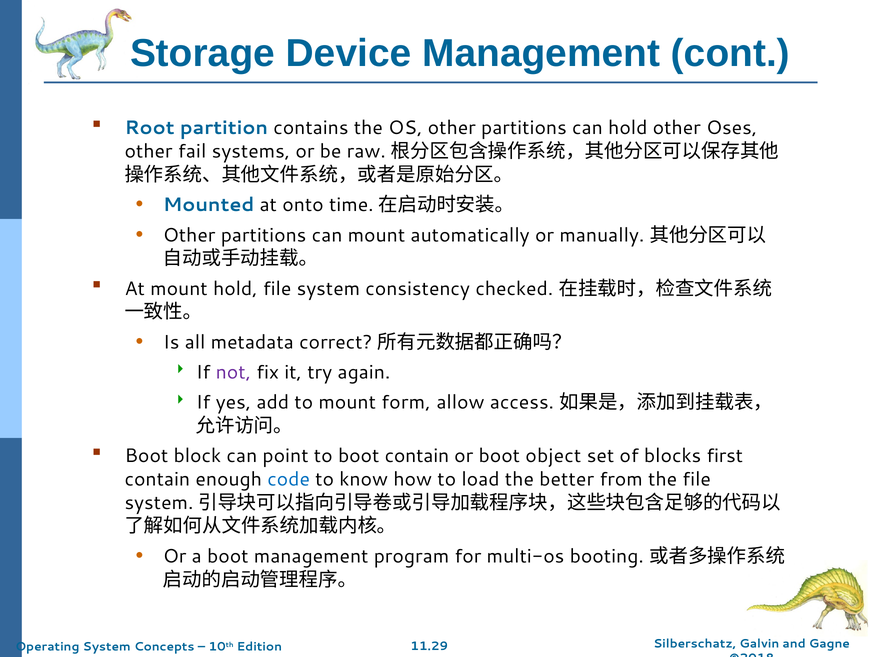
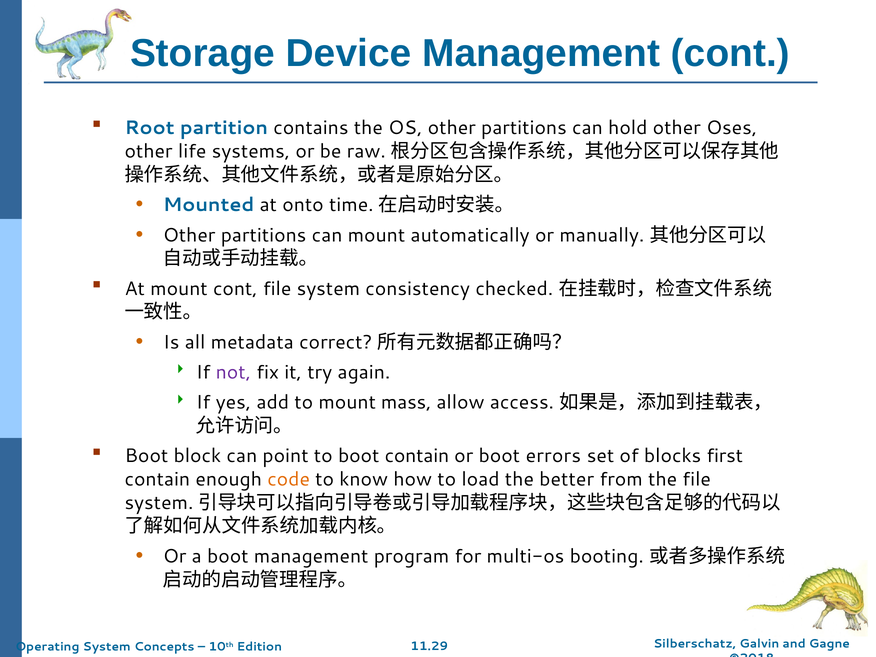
fail: fail -> life
mount hold: hold -> cont
form: form -> mass
object: object -> errors
code colour: blue -> orange
